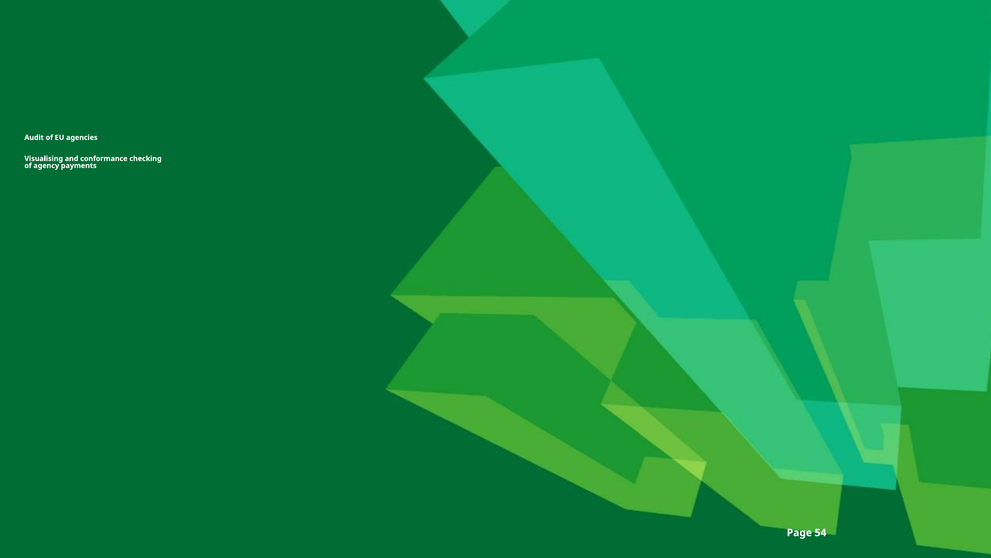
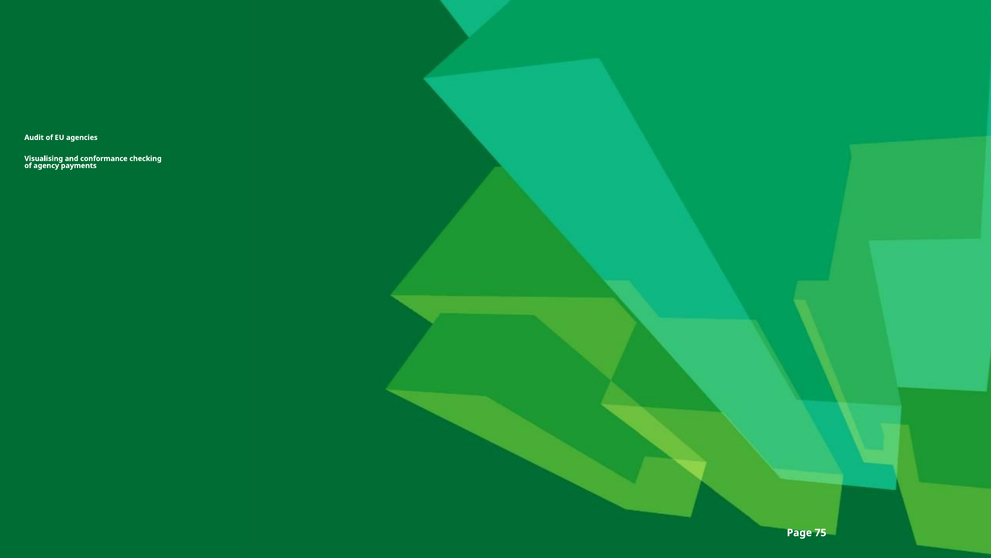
54: 54 -> 75
